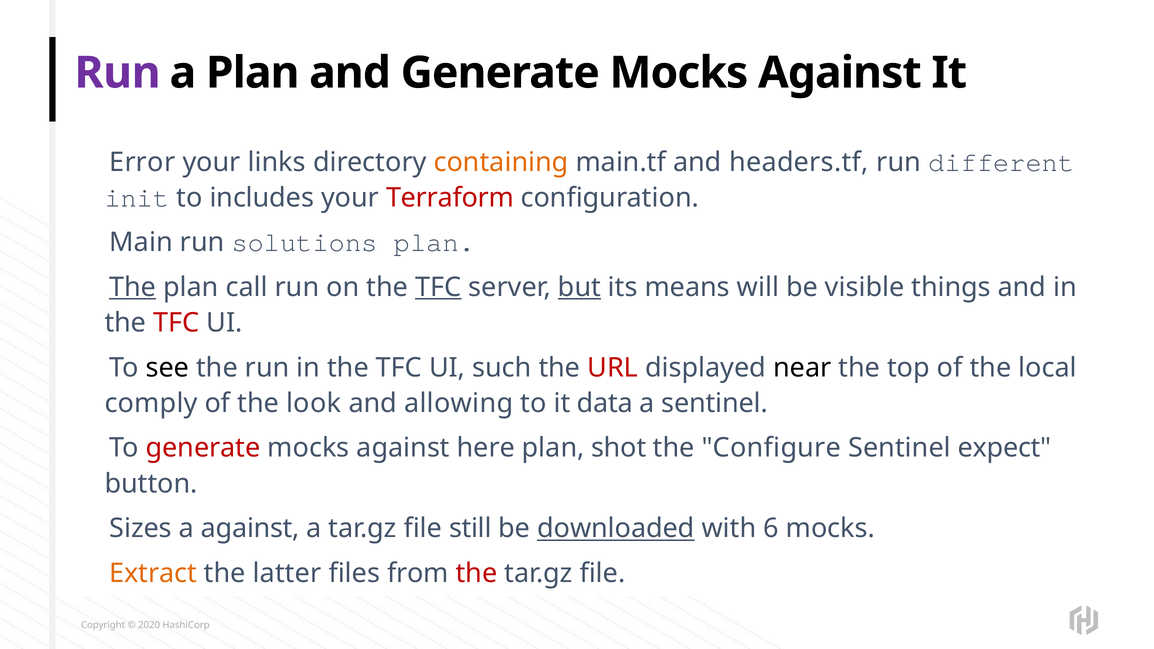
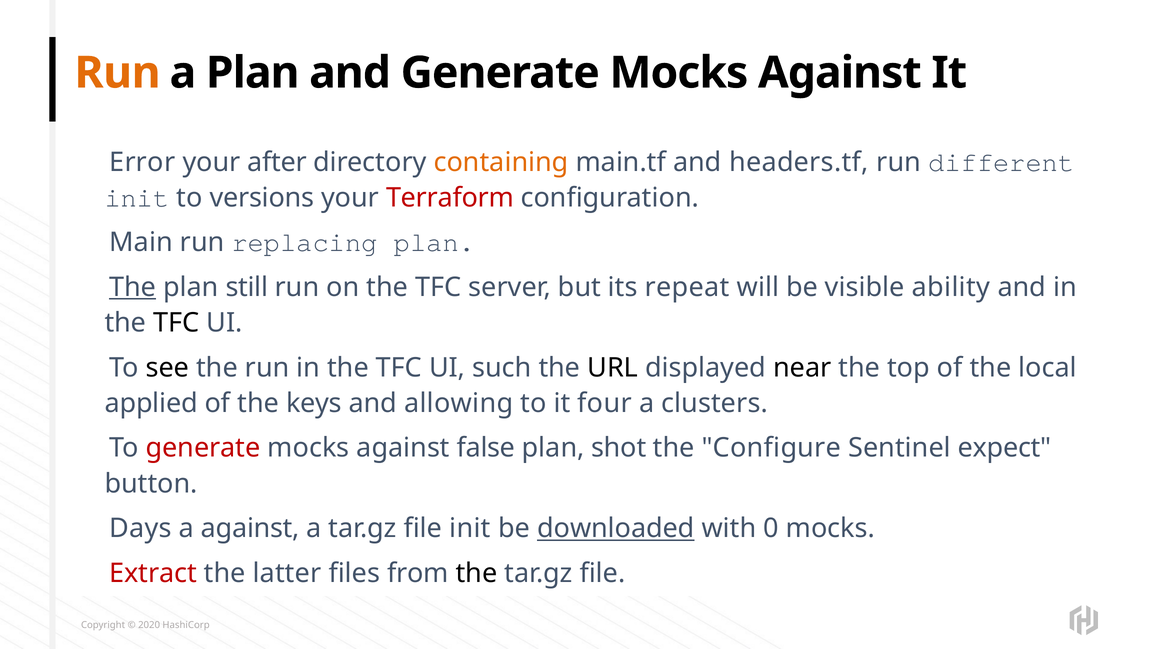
Run at (117, 73) colour: purple -> orange
links: links -> after
includes: includes -> versions
solutions: solutions -> replacing
call: call -> still
TFC at (438, 287) underline: present -> none
but underline: present -> none
means: means -> repeat
things: things -> ability
TFC at (176, 323) colour: red -> black
URL colour: red -> black
comply: comply -> applied
look: look -> keys
data: data -> four
a sentinel: sentinel -> clusters
here: here -> false
Sizes: Sizes -> Days
file still: still -> init
6: 6 -> 0
Extract colour: orange -> red
the at (477, 573) colour: red -> black
